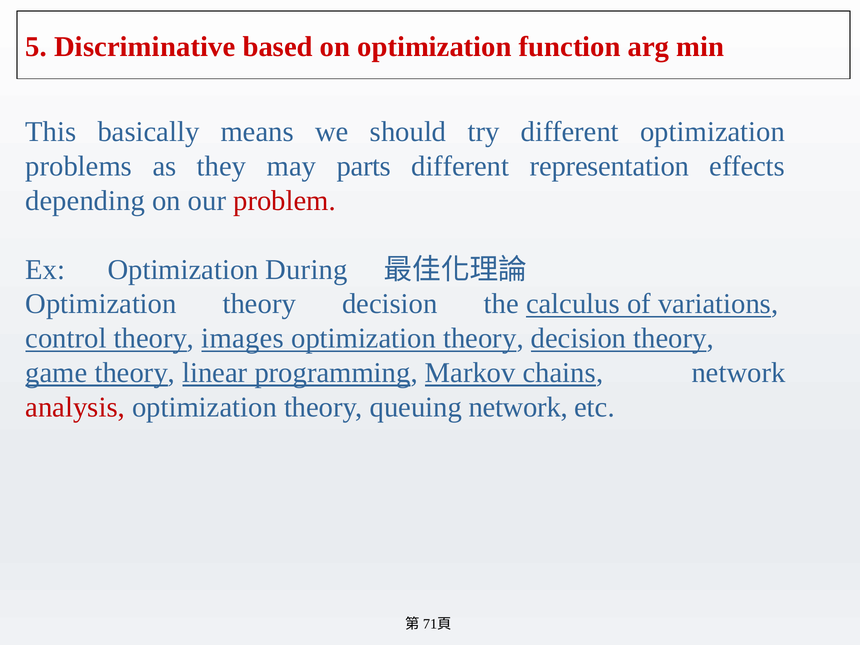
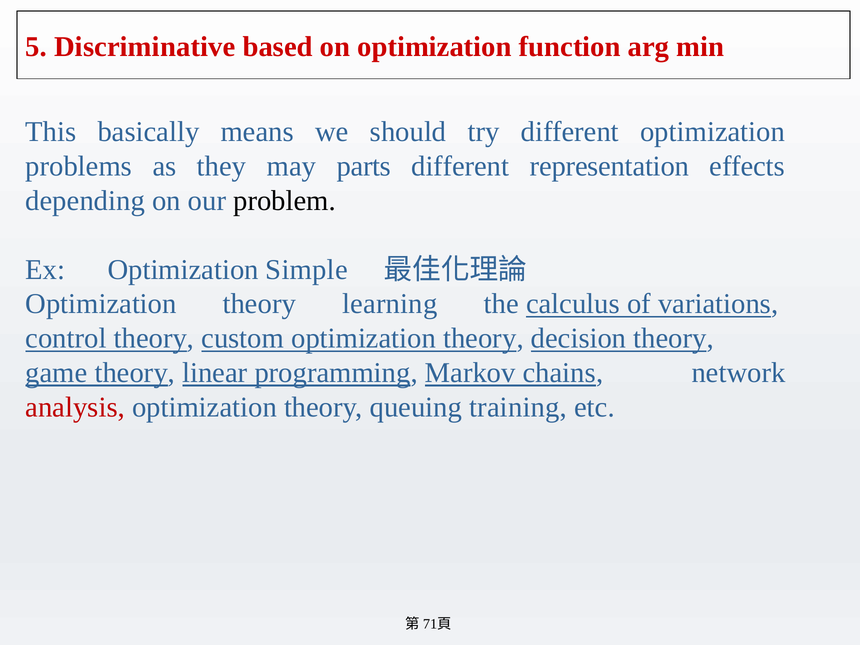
problem colour: red -> black
During: During -> Simple
decision at (390, 304): decision -> learning
images: images -> custom
queuing network: network -> training
